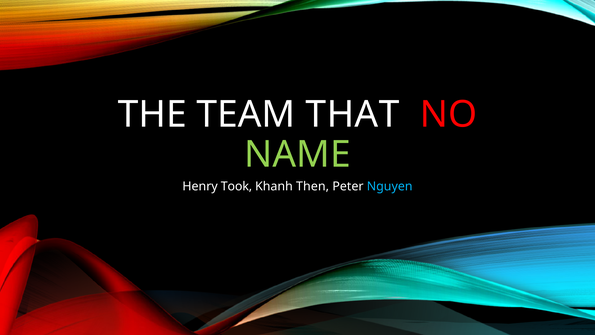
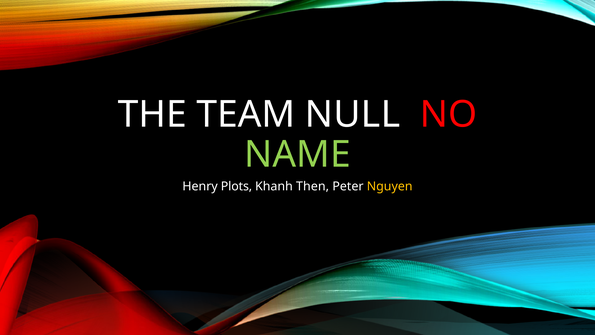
THAT: THAT -> NULL
Took: Took -> Plots
Nguyen colour: light blue -> yellow
